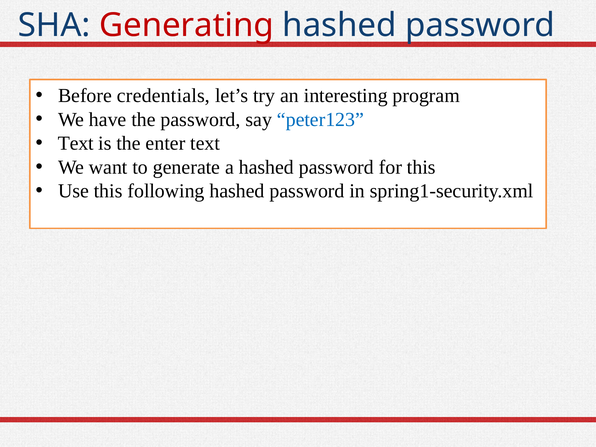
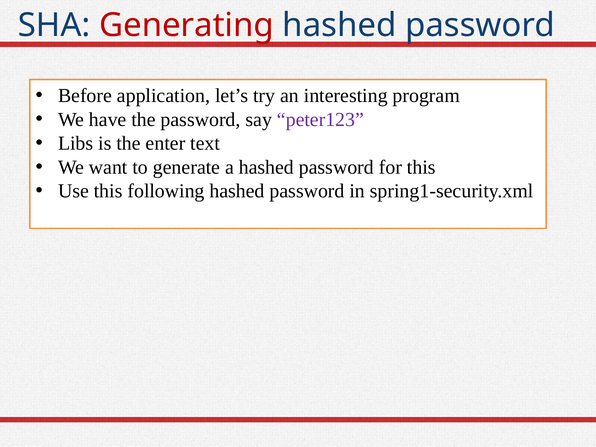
credentials: credentials -> application
peter123 colour: blue -> purple
Text at (76, 143): Text -> Libs
